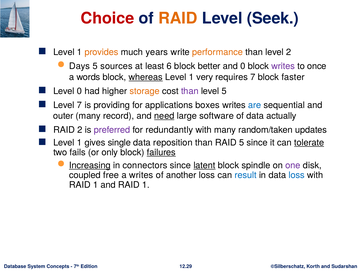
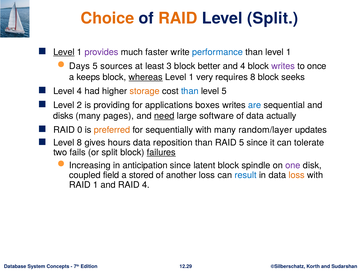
Choice colour: red -> orange
Level Seek: Seek -> Split
Level at (64, 52) underline: none -> present
provides colour: orange -> purple
years: years -> faster
performance colour: orange -> blue
than level 2: 2 -> 1
6: 6 -> 3
and 0: 0 -> 4
words: words -> keeps
requires 7: 7 -> 8
faster: faster -> seeks
Level 0: 0 -> 4
than at (190, 91) colour: purple -> blue
Level 7: 7 -> 2
outer: outer -> disks
record: record -> pages
RAID 2: 2 -> 0
preferred colour: purple -> orange
redundantly: redundantly -> sequentially
random/taken: random/taken -> random/layer
1 at (79, 143): 1 -> 8
single: single -> hours
tolerate underline: present -> none
or only: only -> split
Increasing underline: present -> none
connectors: connectors -> anticipation
latent underline: present -> none
free: free -> field
a writes: writes -> stored
loss at (297, 175) colour: blue -> orange
and RAID 1: 1 -> 4
